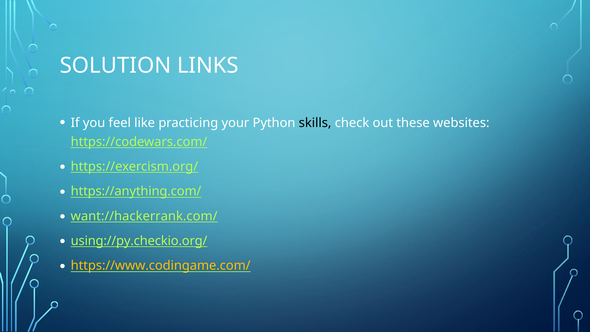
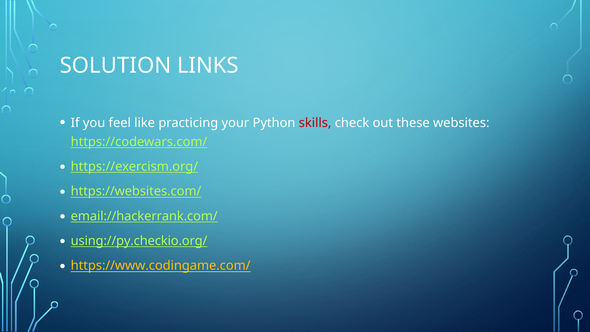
skills colour: black -> red
https://anything.com/: https://anything.com/ -> https://websites.com/
want://hackerrank.com/: want://hackerrank.com/ -> email://hackerrank.com/
